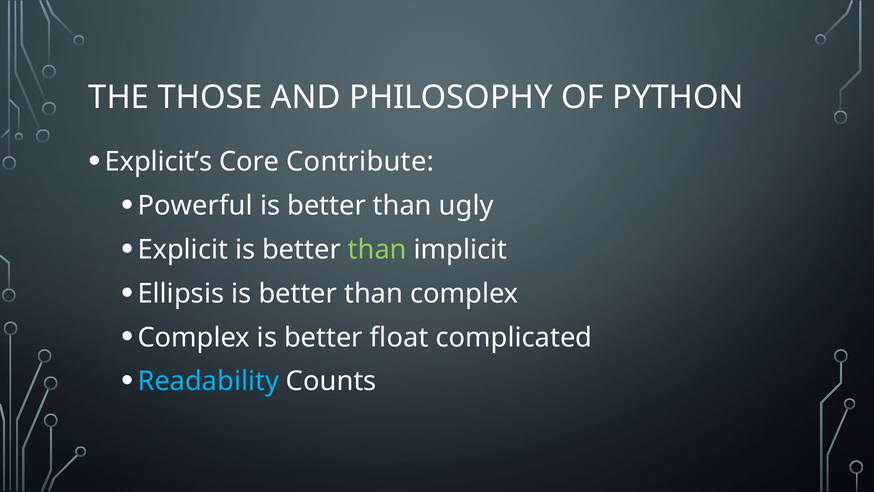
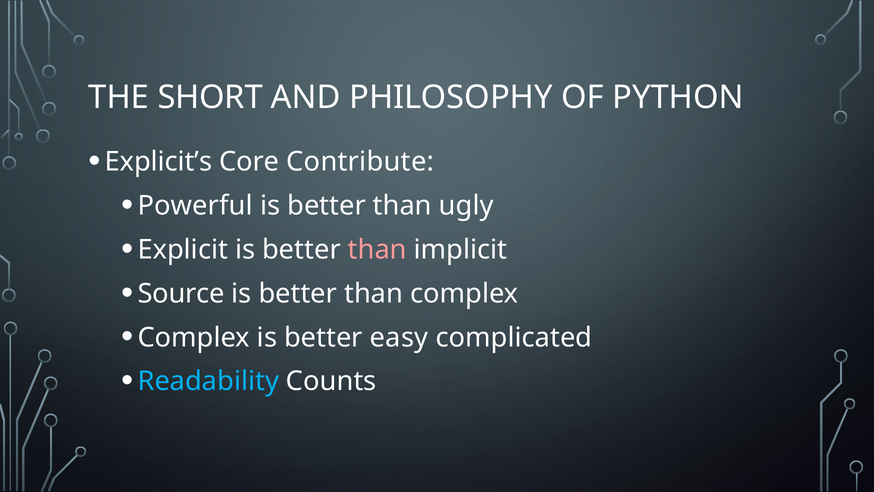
THOSE: THOSE -> SHORT
than at (377, 250) colour: light green -> pink
Ellipsis: Ellipsis -> Source
float: float -> easy
